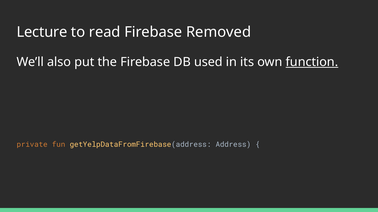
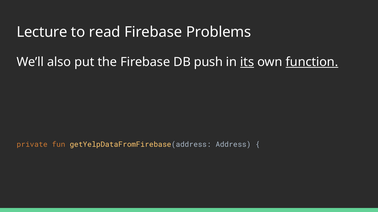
Removed: Removed -> Problems
used: used -> push
its underline: none -> present
